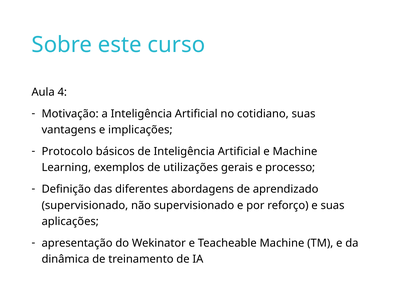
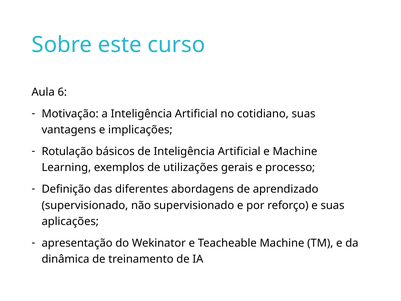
4: 4 -> 6
Protocolo: Protocolo -> Rotulação
